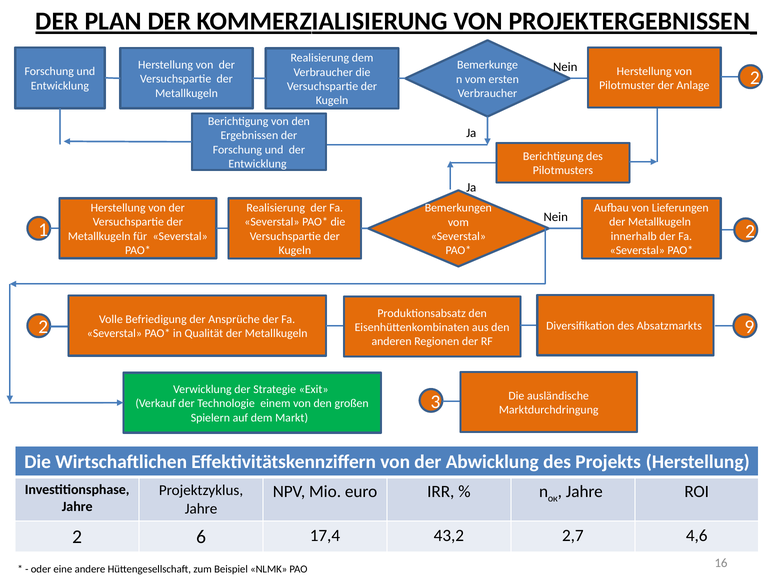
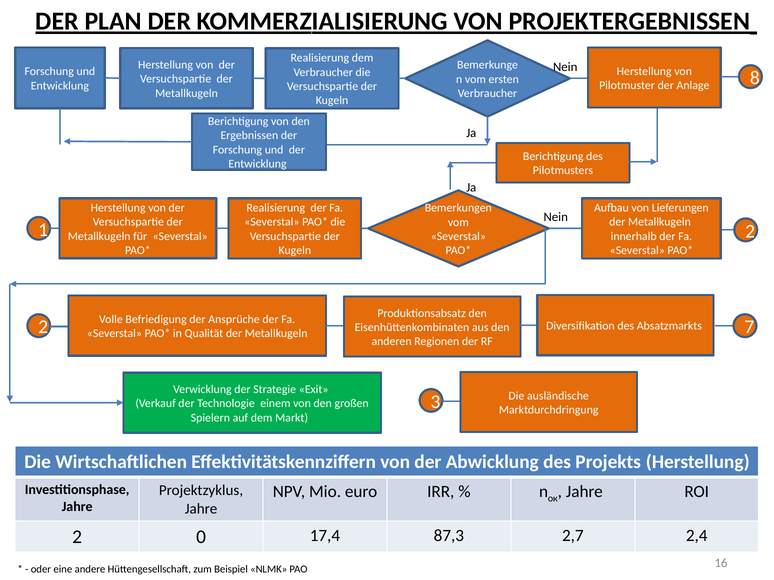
Anlage 2: 2 -> 8
9: 9 -> 7
6: 6 -> 0
43,2: 43,2 -> 87,3
4,6: 4,6 -> 2,4
